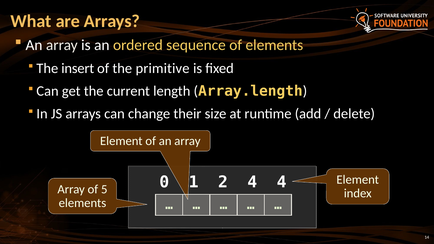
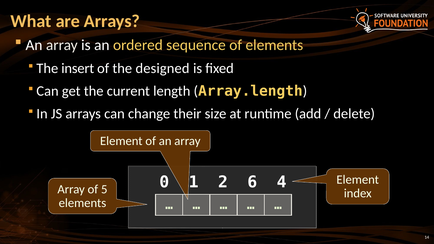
primitive: primitive -> designed
2 4: 4 -> 6
